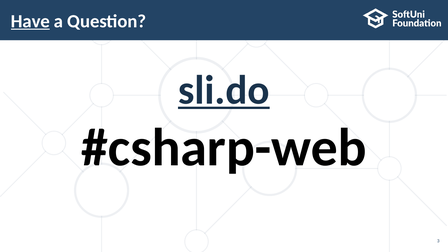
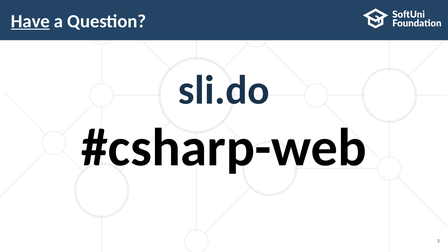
sli.do underline: present -> none
